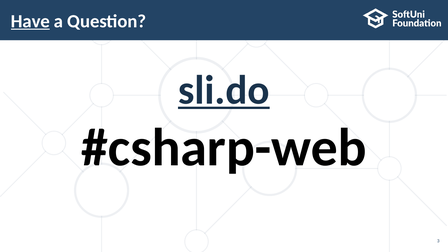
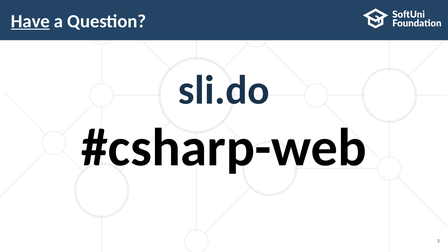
sli.do underline: present -> none
